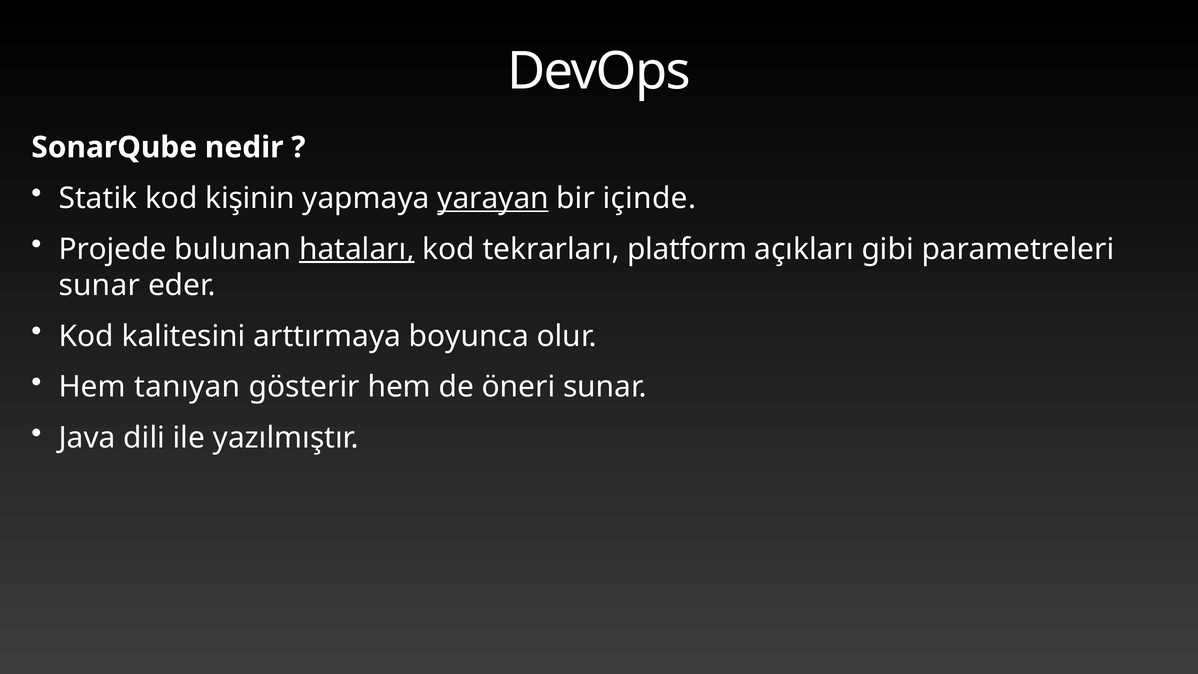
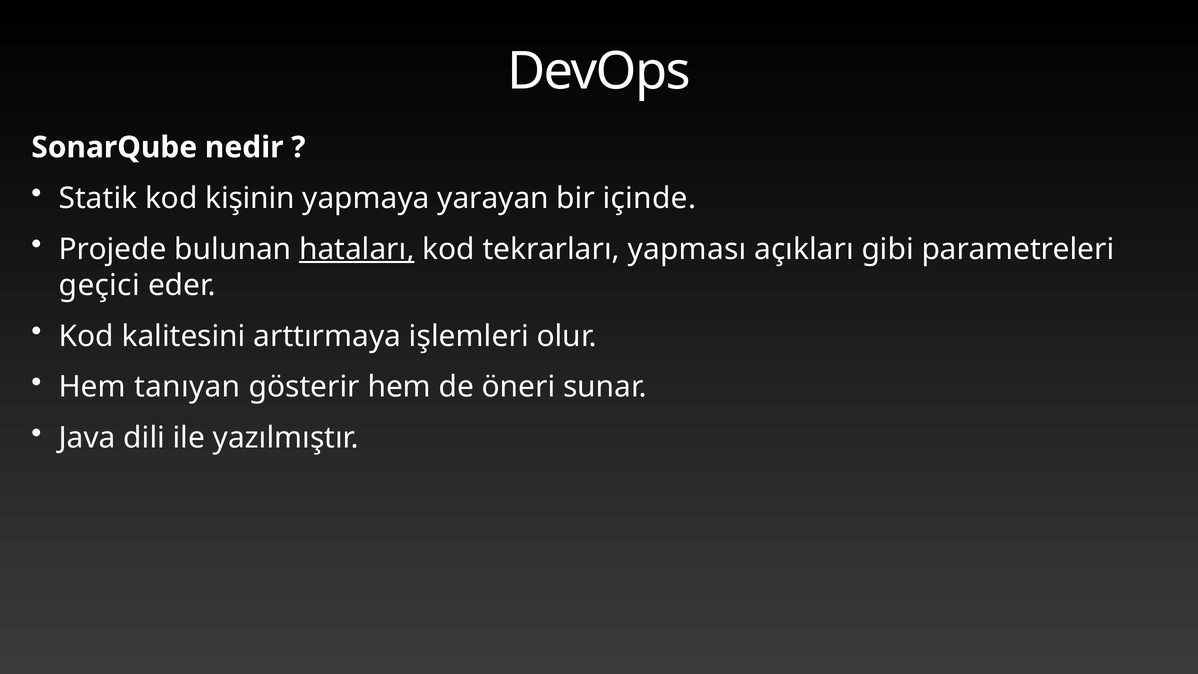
yarayan underline: present -> none
platform: platform -> yapması
sunar at (99, 285): sunar -> geçici
boyunca: boyunca -> işlemleri
